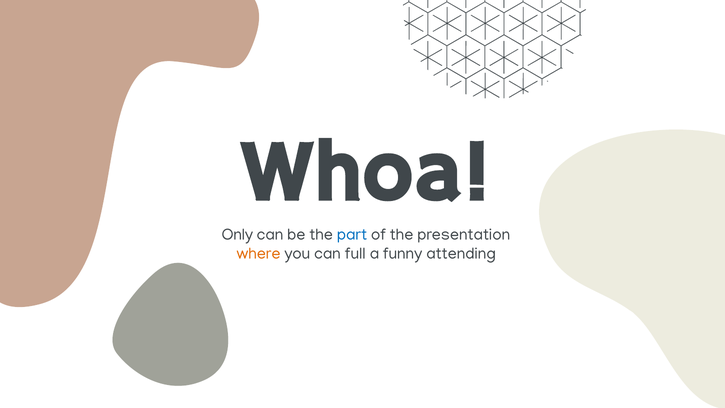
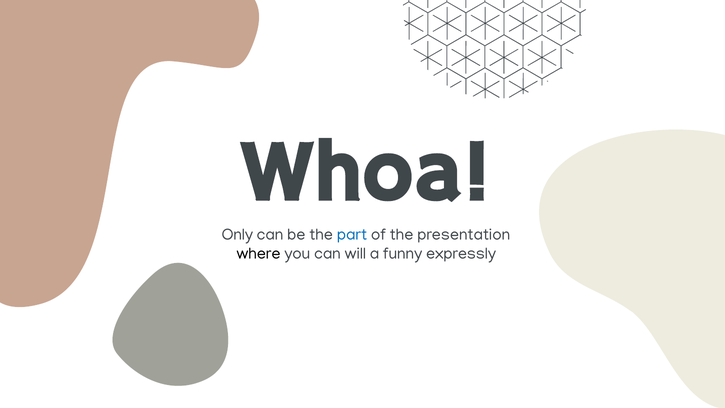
where colour: orange -> black
full: full -> will
attending: attending -> expressly
